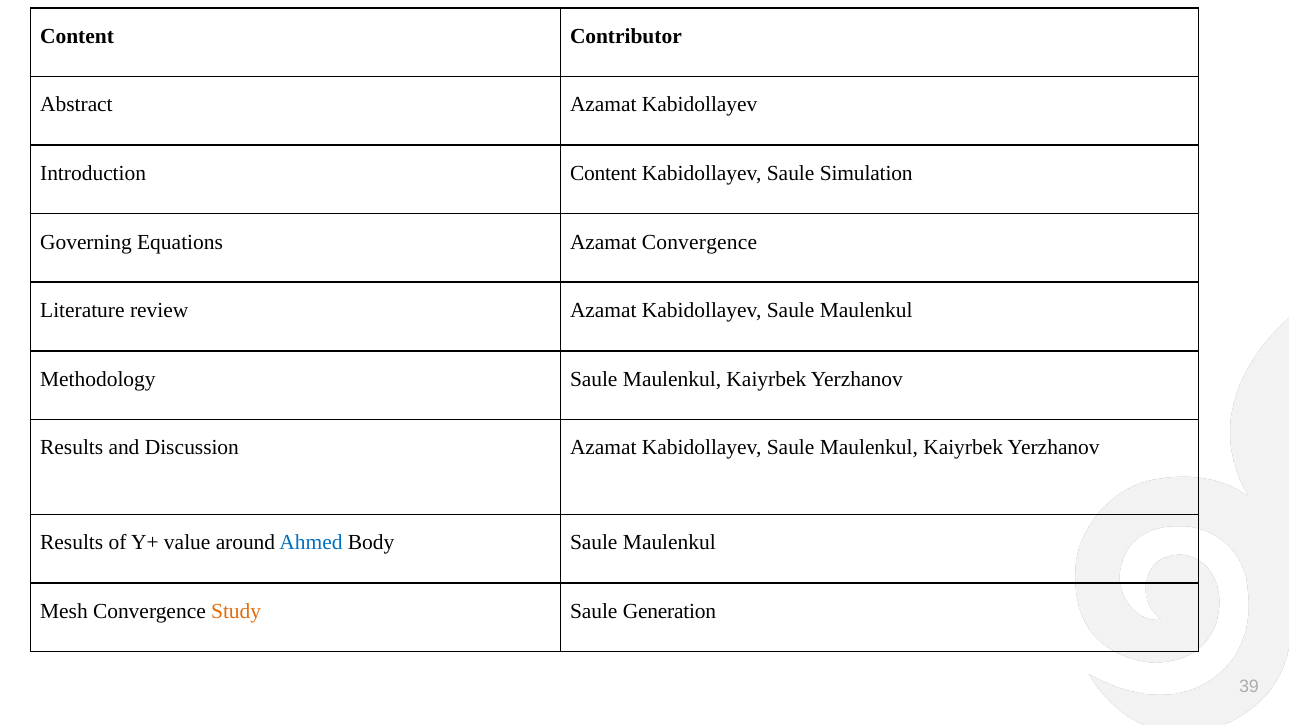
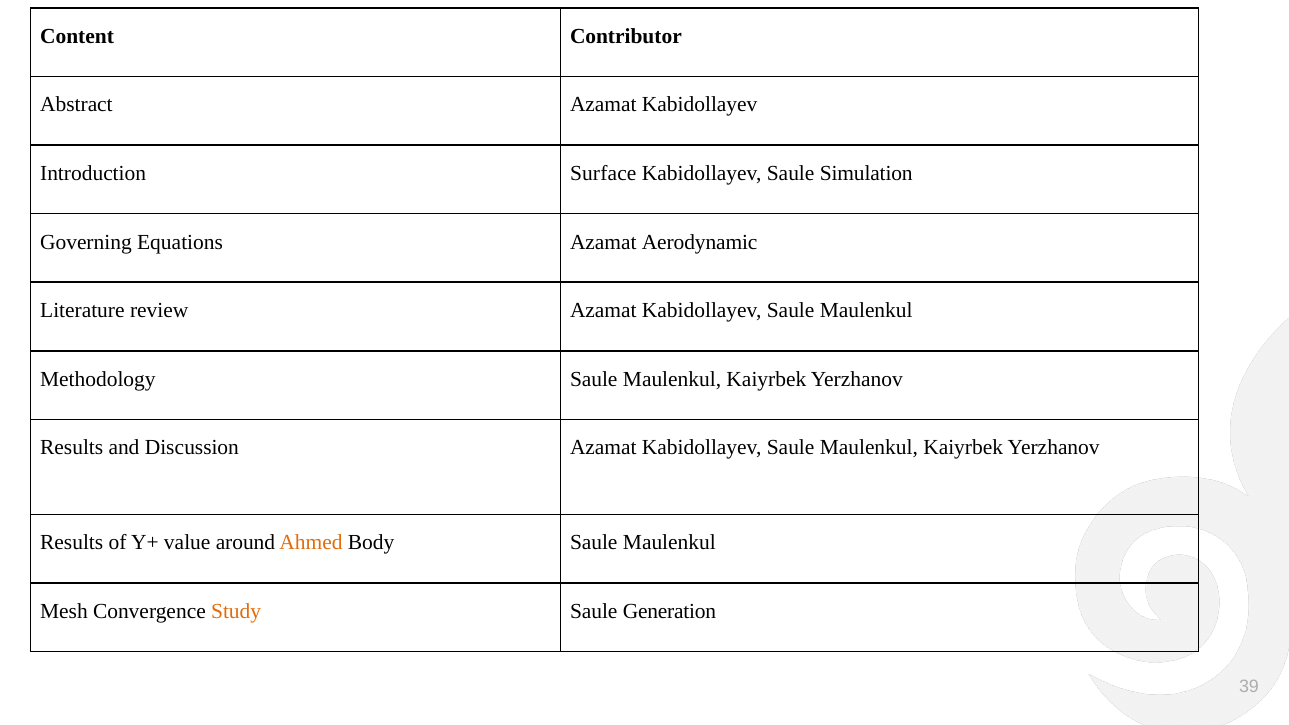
Introduction Content: Content -> Surface
Azamat Convergence: Convergence -> Aerodynamic
Ahmed colour: blue -> orange
